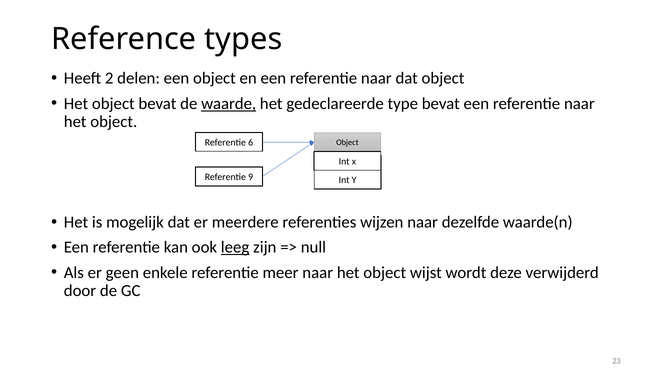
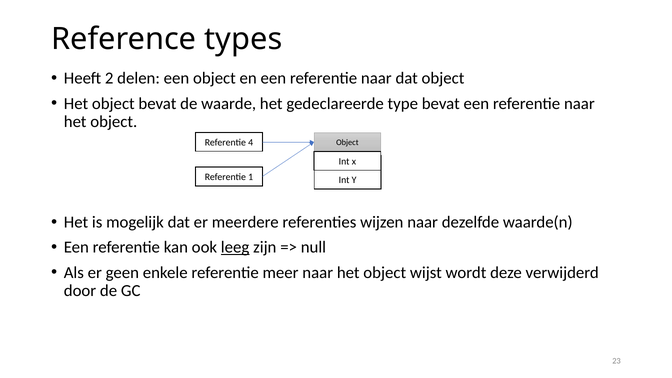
waarde underline: present -> none
6: 6 -> 4
9: 9 -> 1
